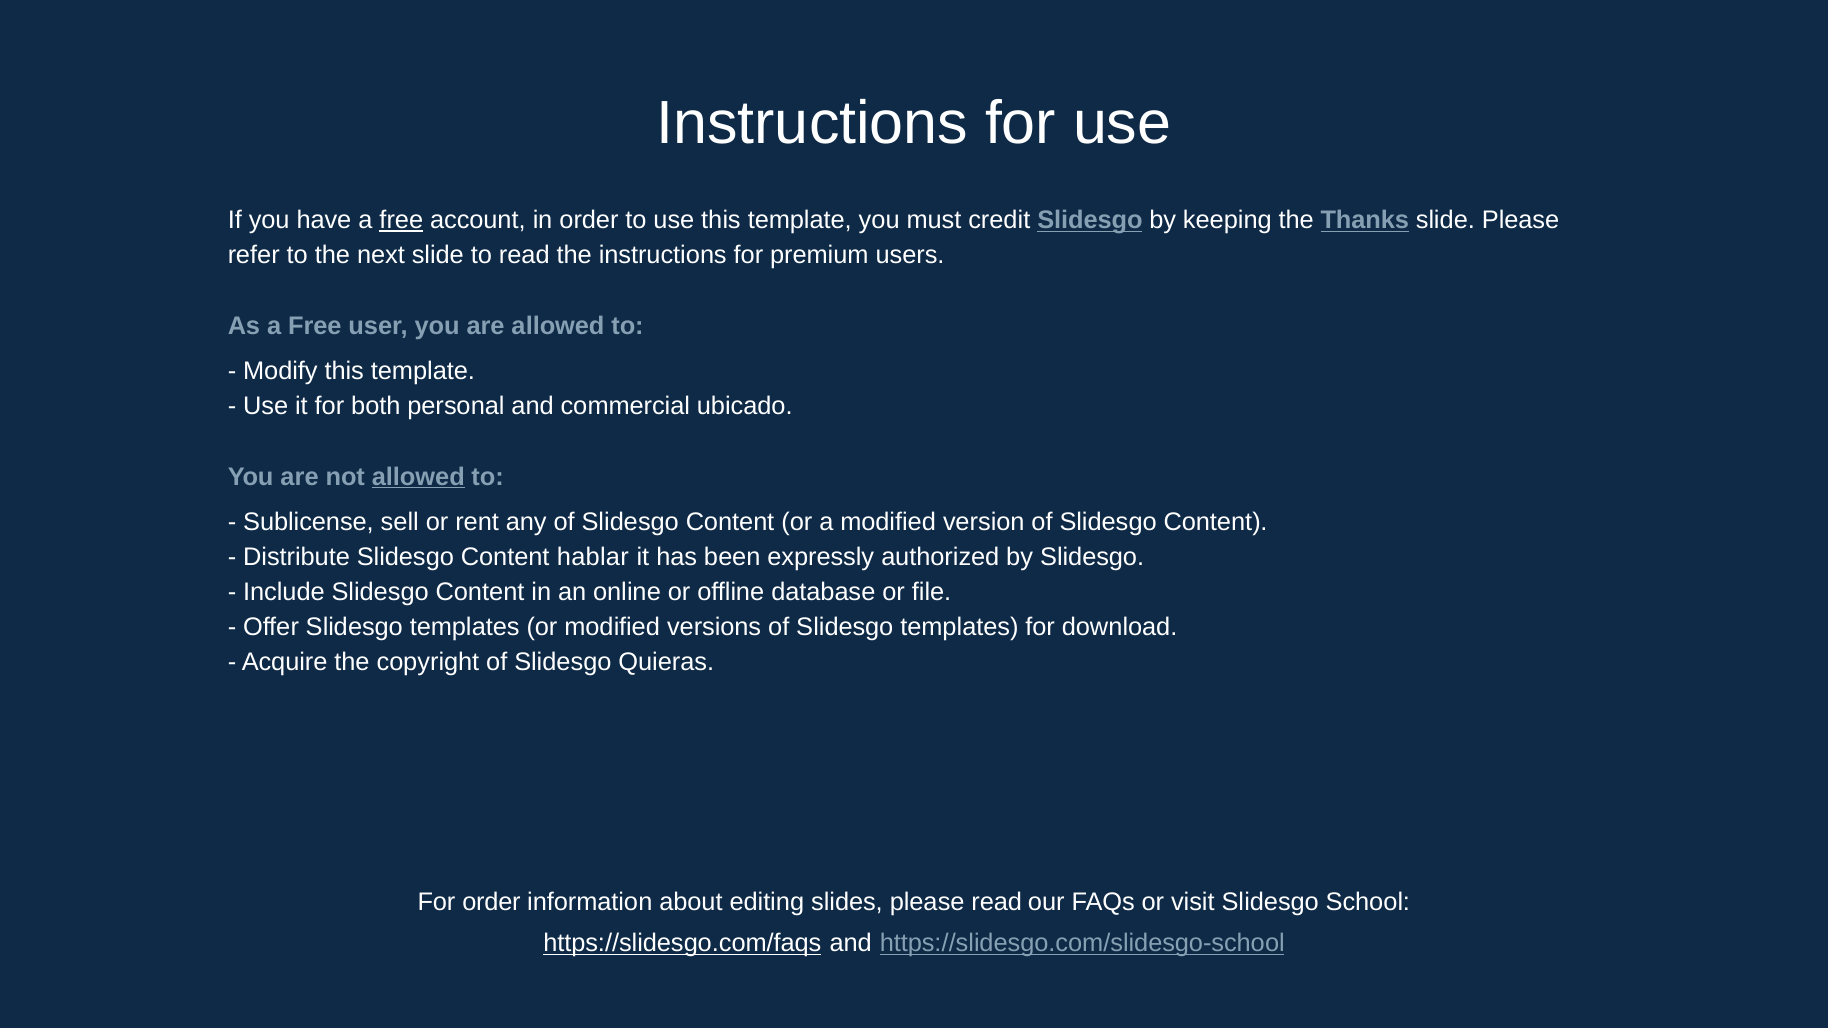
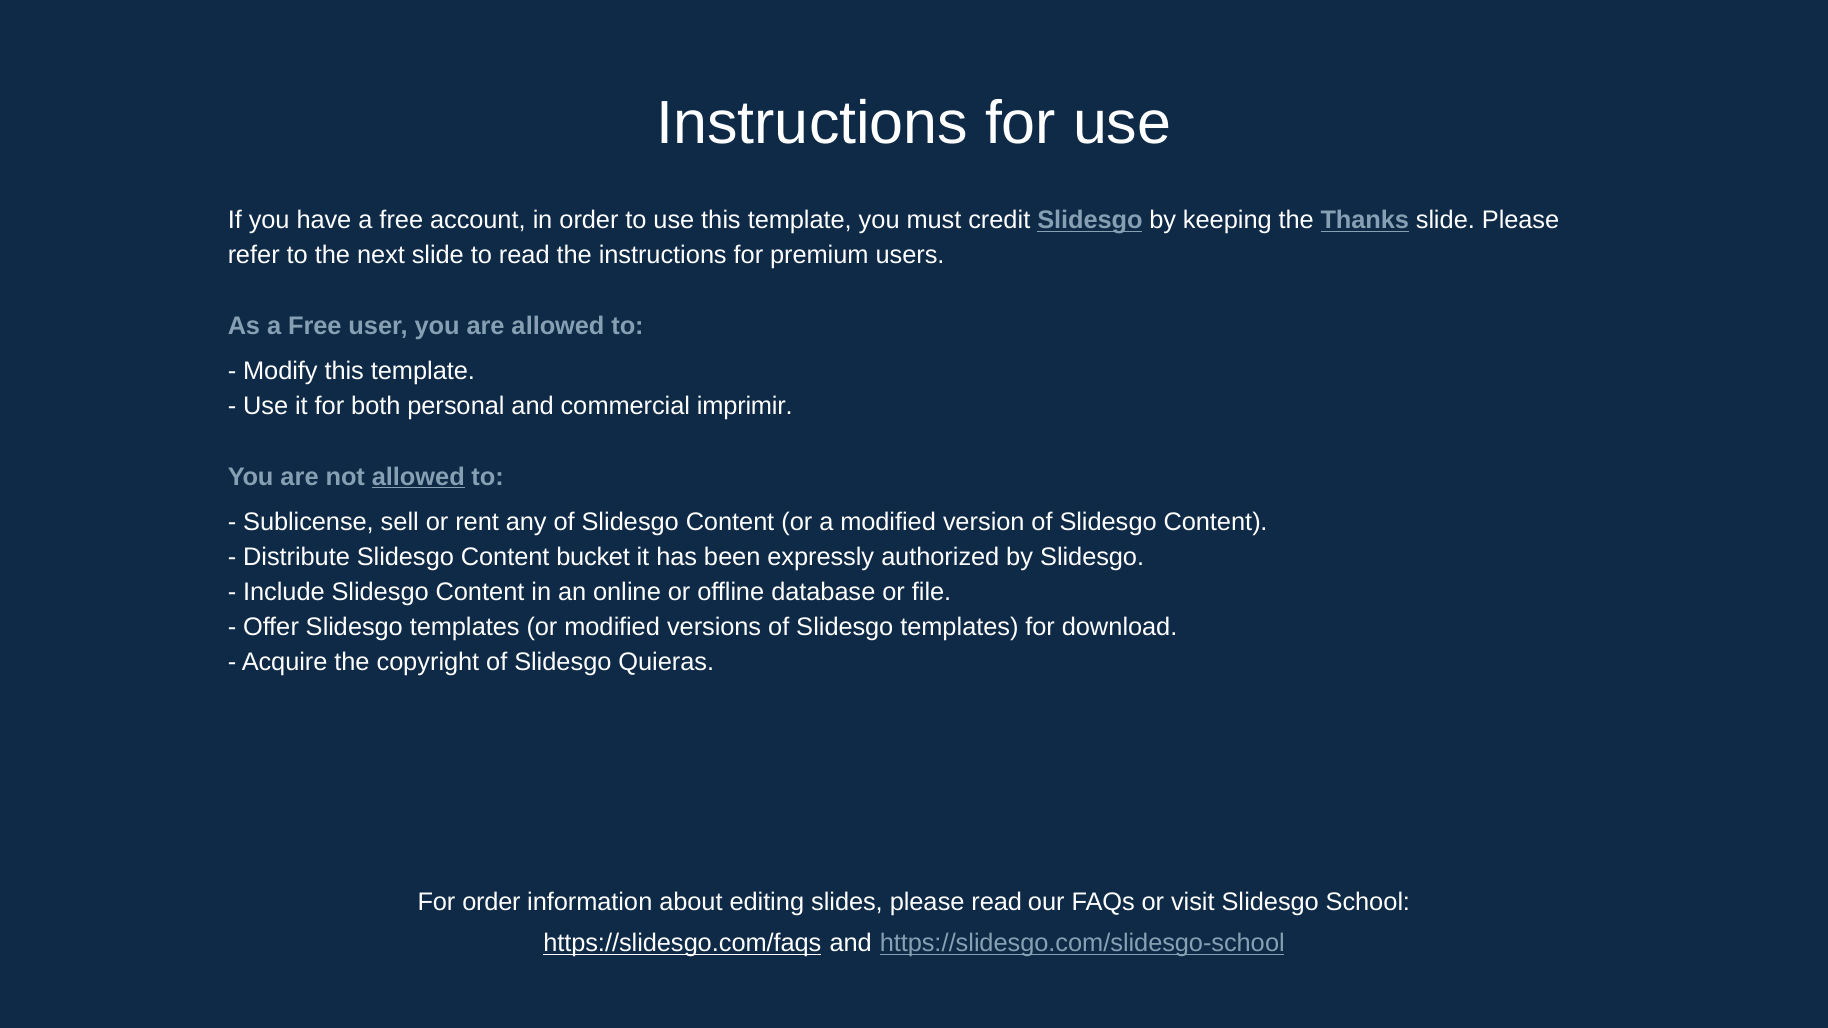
free at (401, 220) underline: present -> none
ubicado: ubicado -> imprimir
hablar: hablar -> bucket
